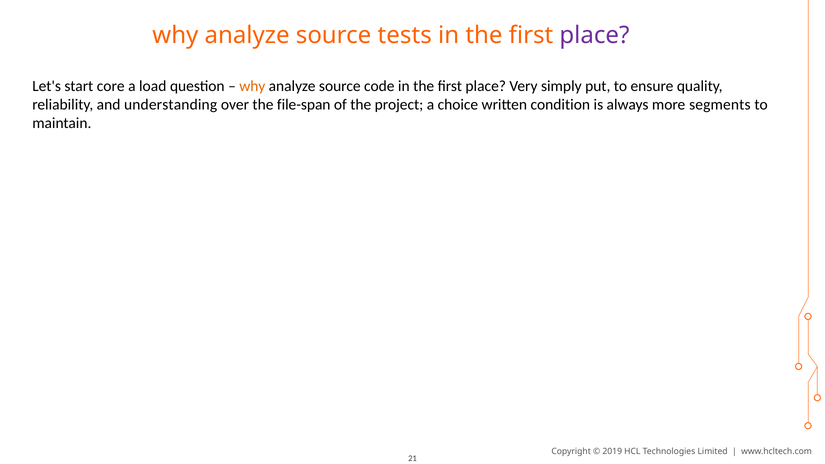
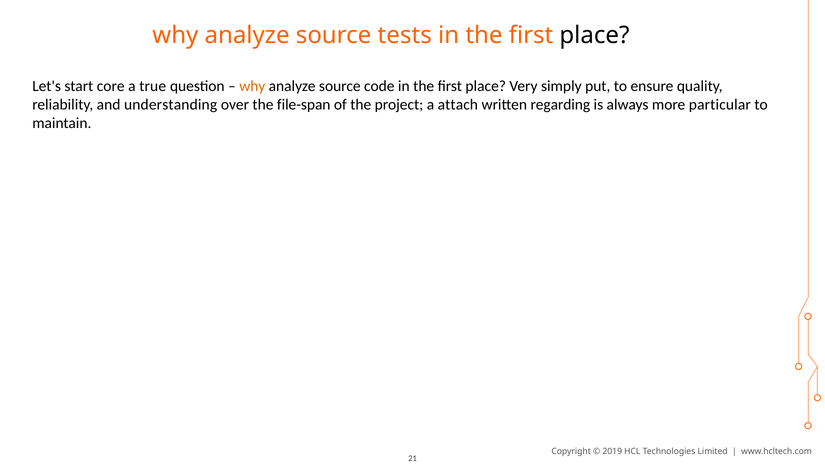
place at (594, 35) colour: purple -> black
load: load -> true
choice: choice -> attach
condition: condition -> regarding
segments: segments -> particular
